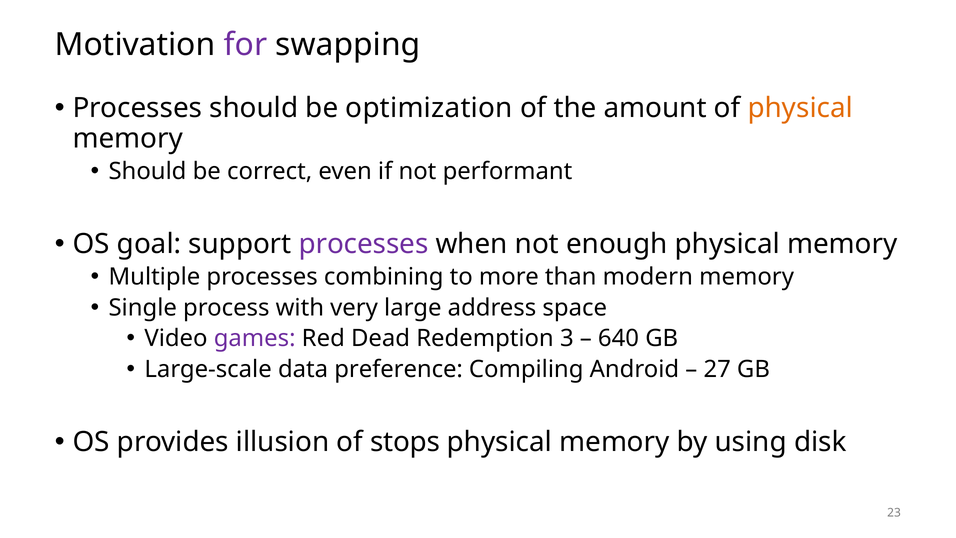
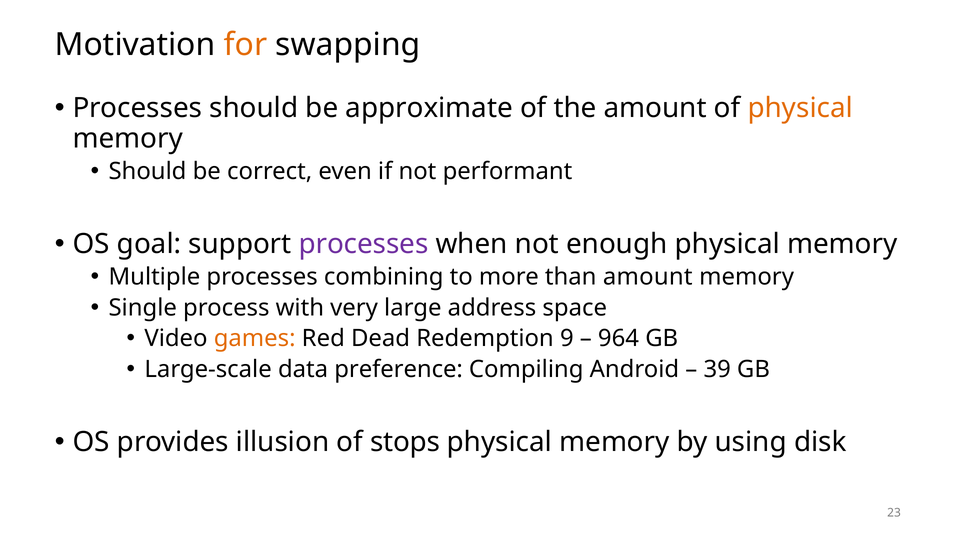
for colour: purple -> orange
optimization: optimization -> approximate
than modern: modern -> amount
games colour: purple -> orange
3: 3 -> 9
640: 640 -> 964
27: 27 -> 39
